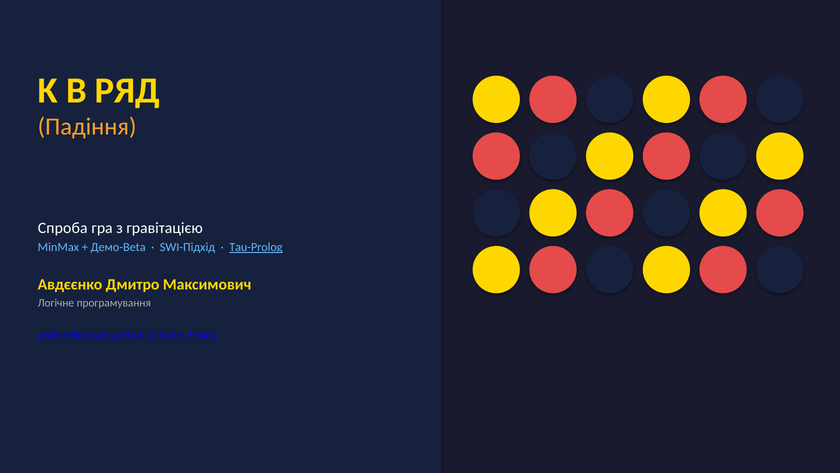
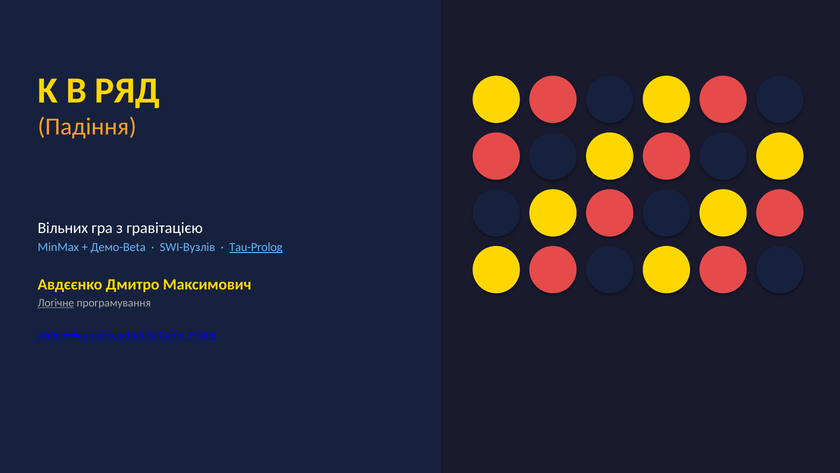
Спроба: Спроба -> Вільних
SWI-Підхід: SWI-Підхід -> SWI-Вузлів
Логічне underline: none -> present
